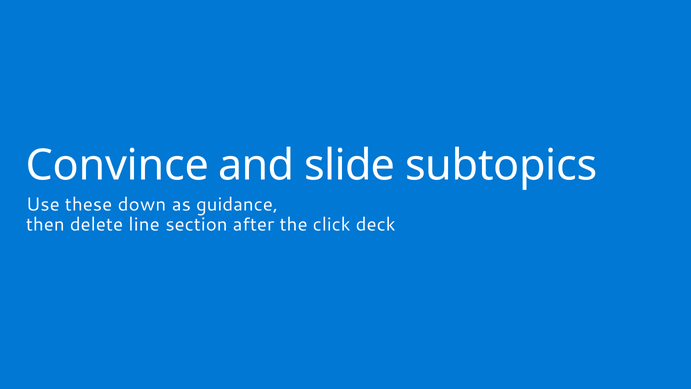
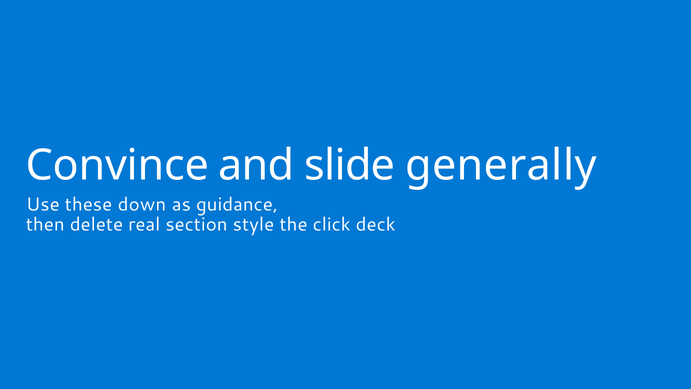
subtopics: subtopics -> generally
line: line -> real
after: after -> style
